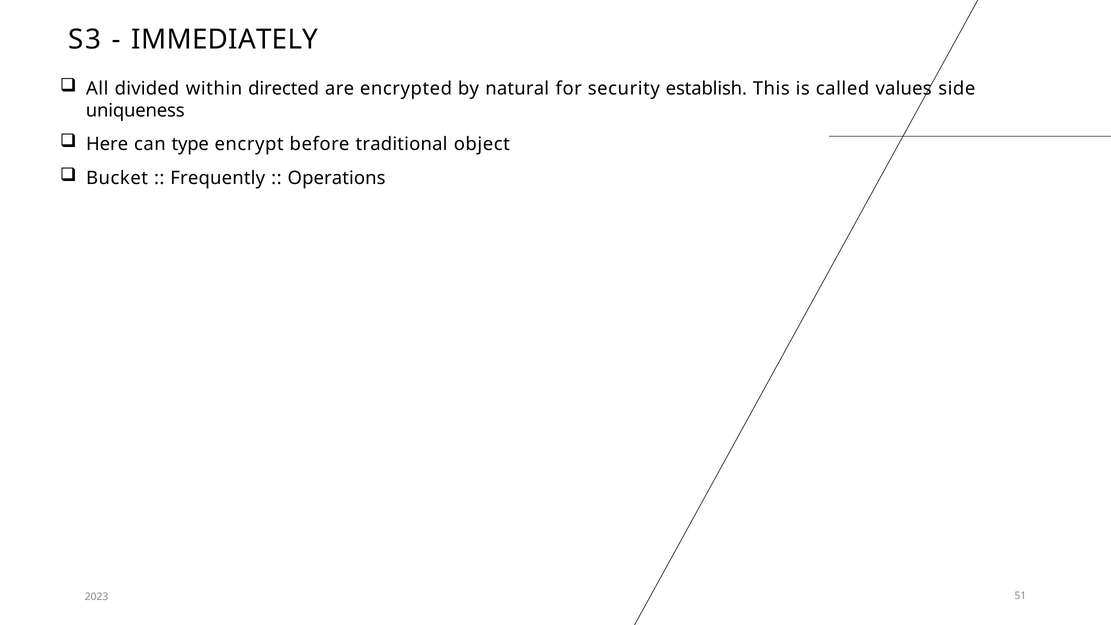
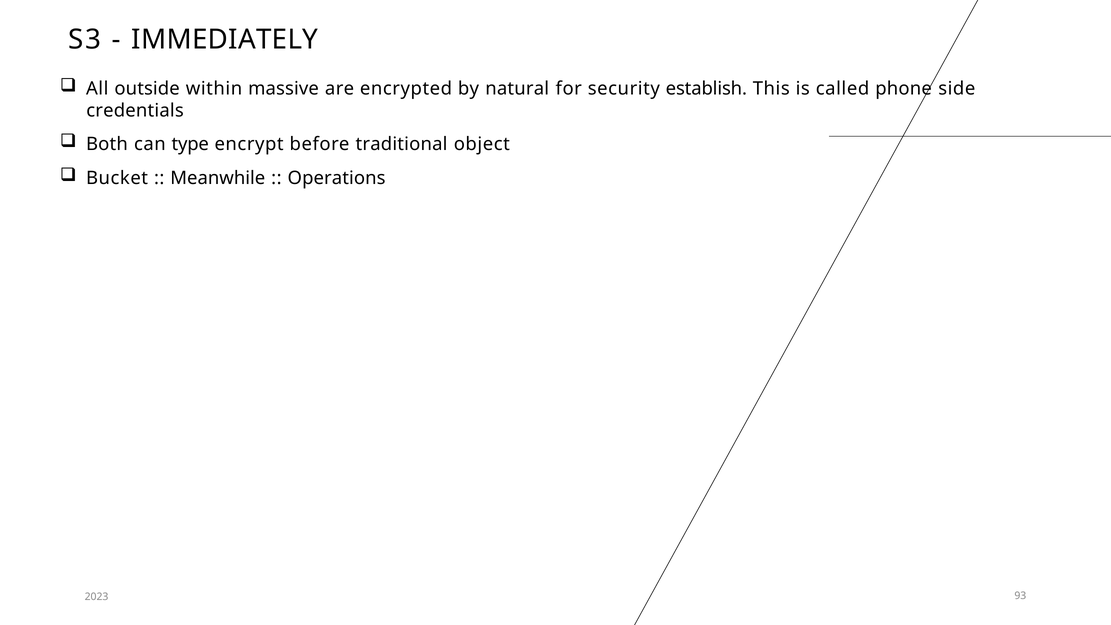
divided: divided -> outside
directed: directed -> massive
values: values -> phone
uniqueness: uniqueness -> credentials
Here: Here -> Both
Frequently: Frequently -> Meanwhile
51: 51 -> 93
